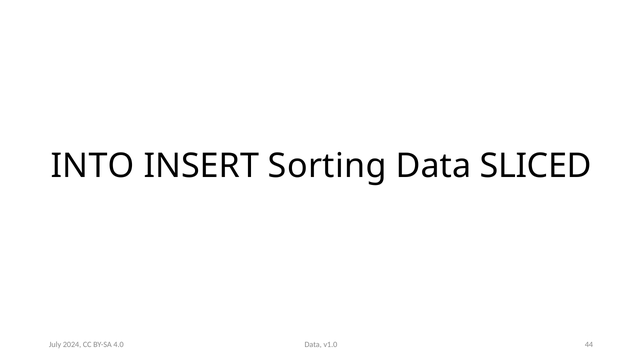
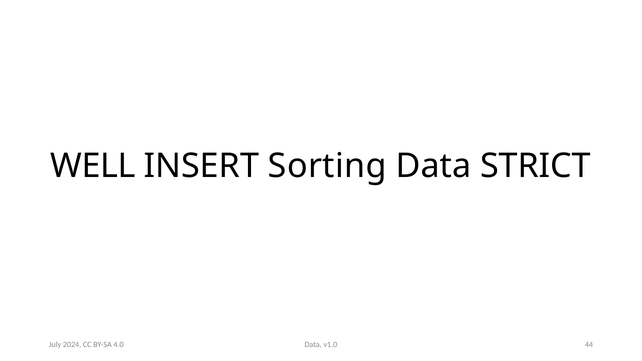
INTO: INTO -> WELL
SLICED: SLICED -> STRICT
